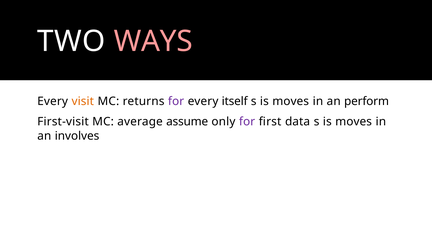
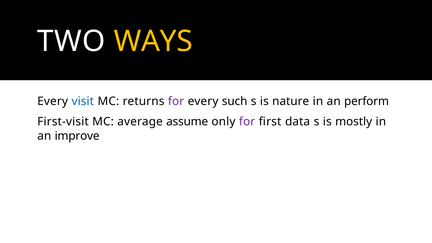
WAYS colour: pink -> yellow
visit colour: orange -> blue
itself: itself -> such
moves at (291, 101): moves -> nature
moves at (354, 122): moves -> mostly
involves: involves -> improve
